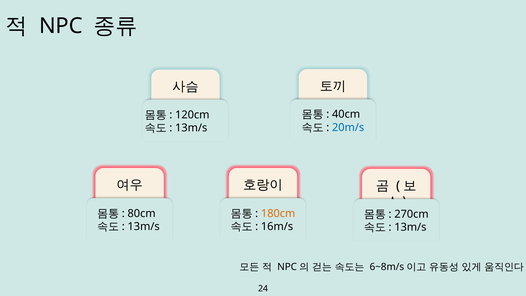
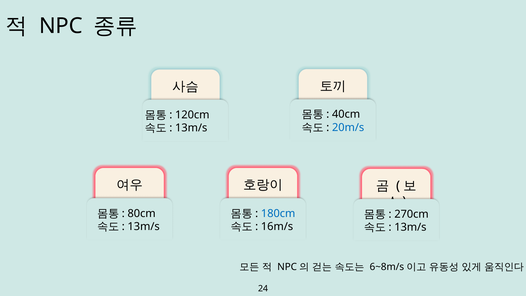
180cm colour: orange -> blue
